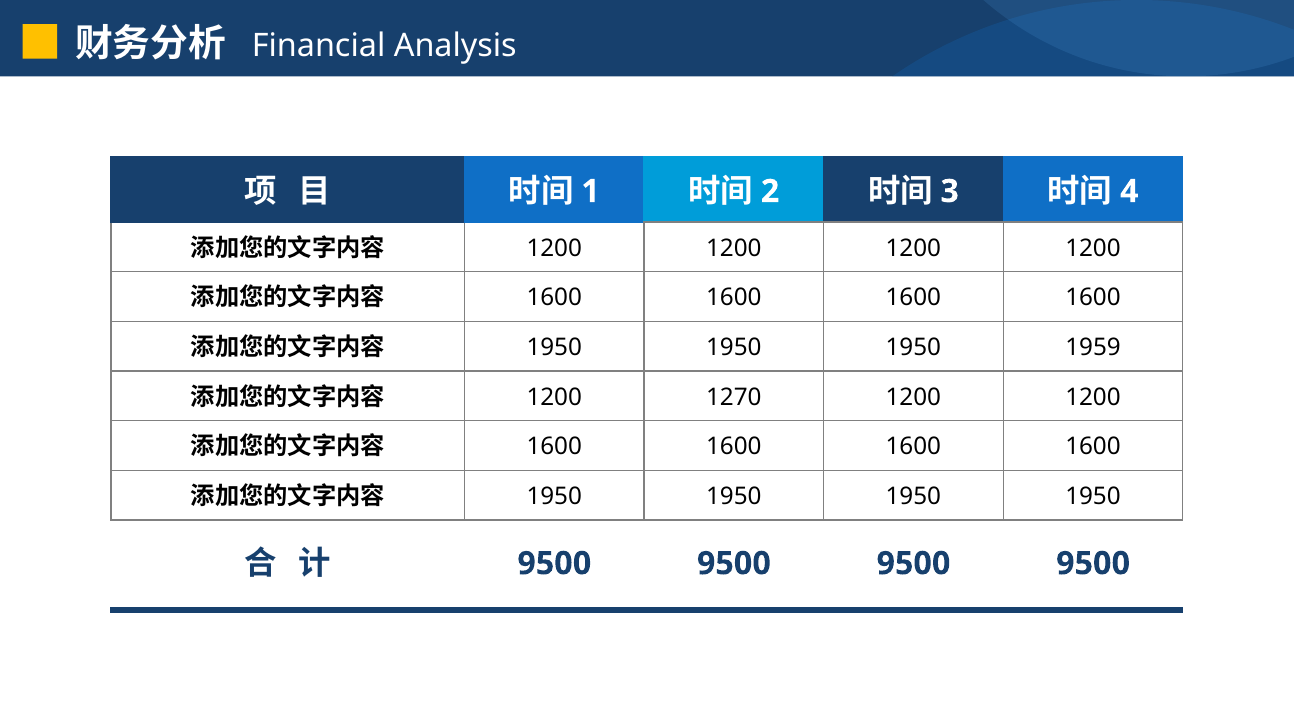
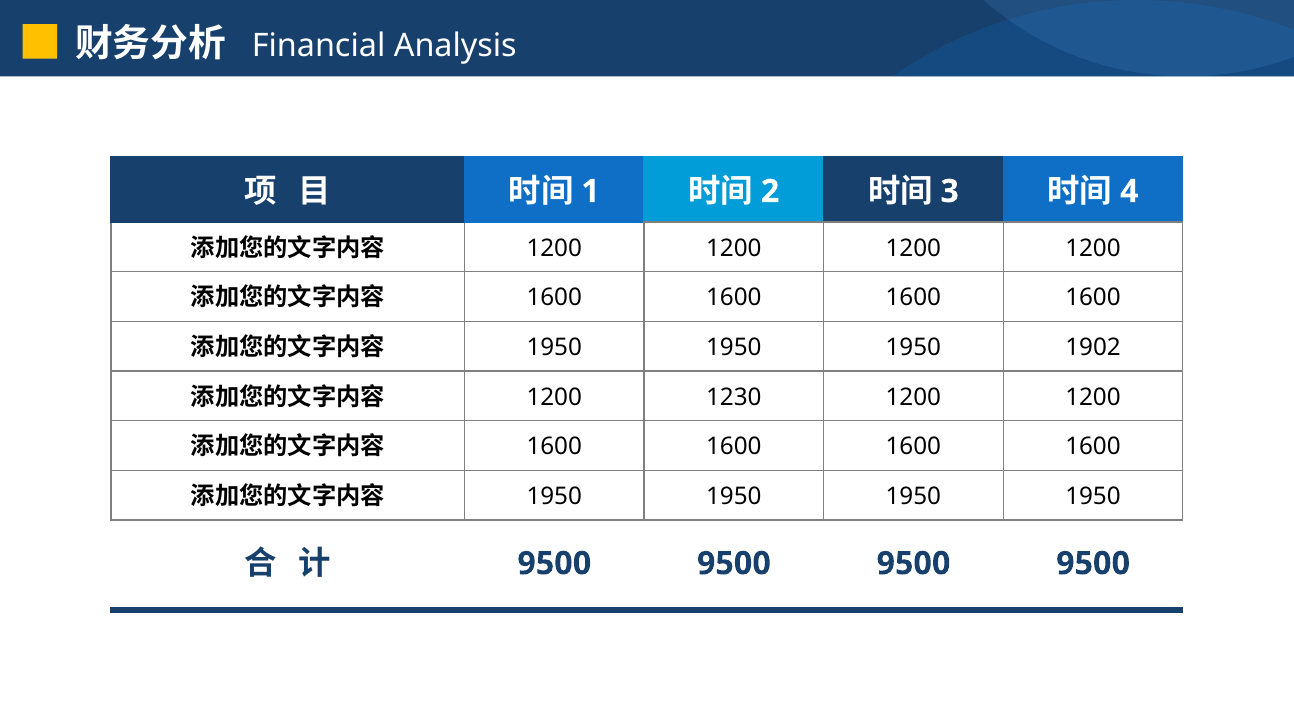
1959: 1959 -> 1902
1270: 1270 -> 1230
